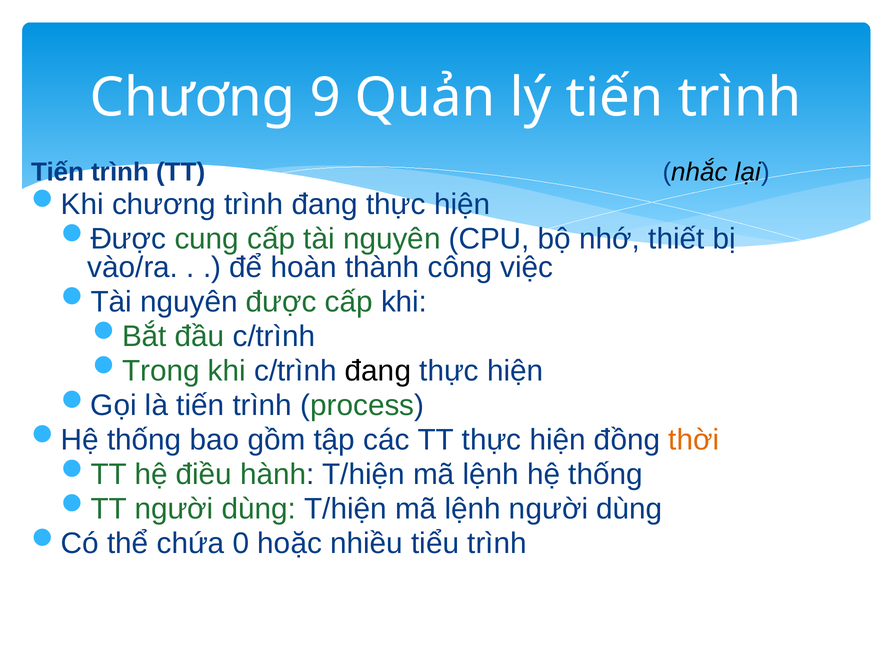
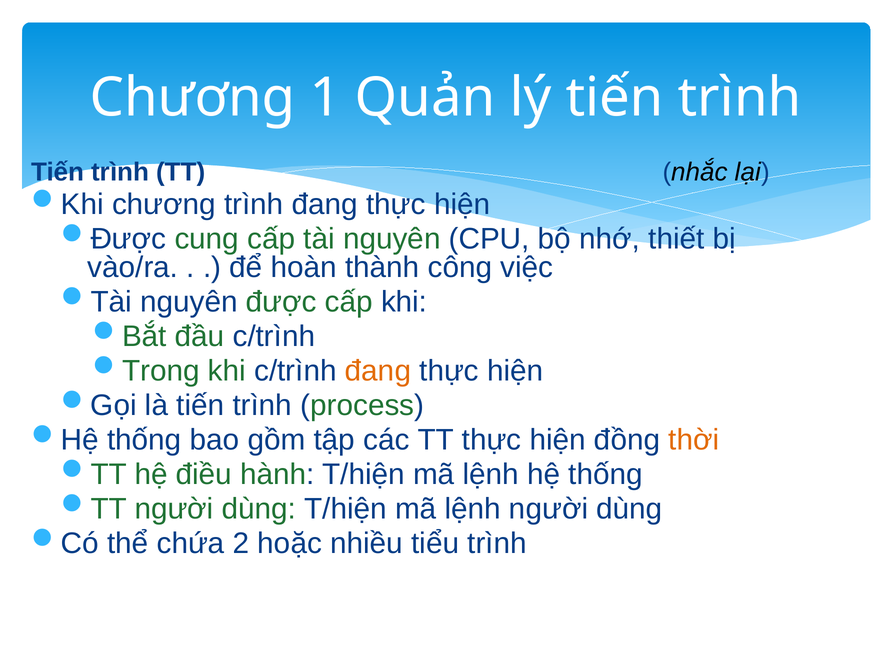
9: 9 -> 1
đang at (378, 371) colour: black -> orange
0: 0 -> 2
